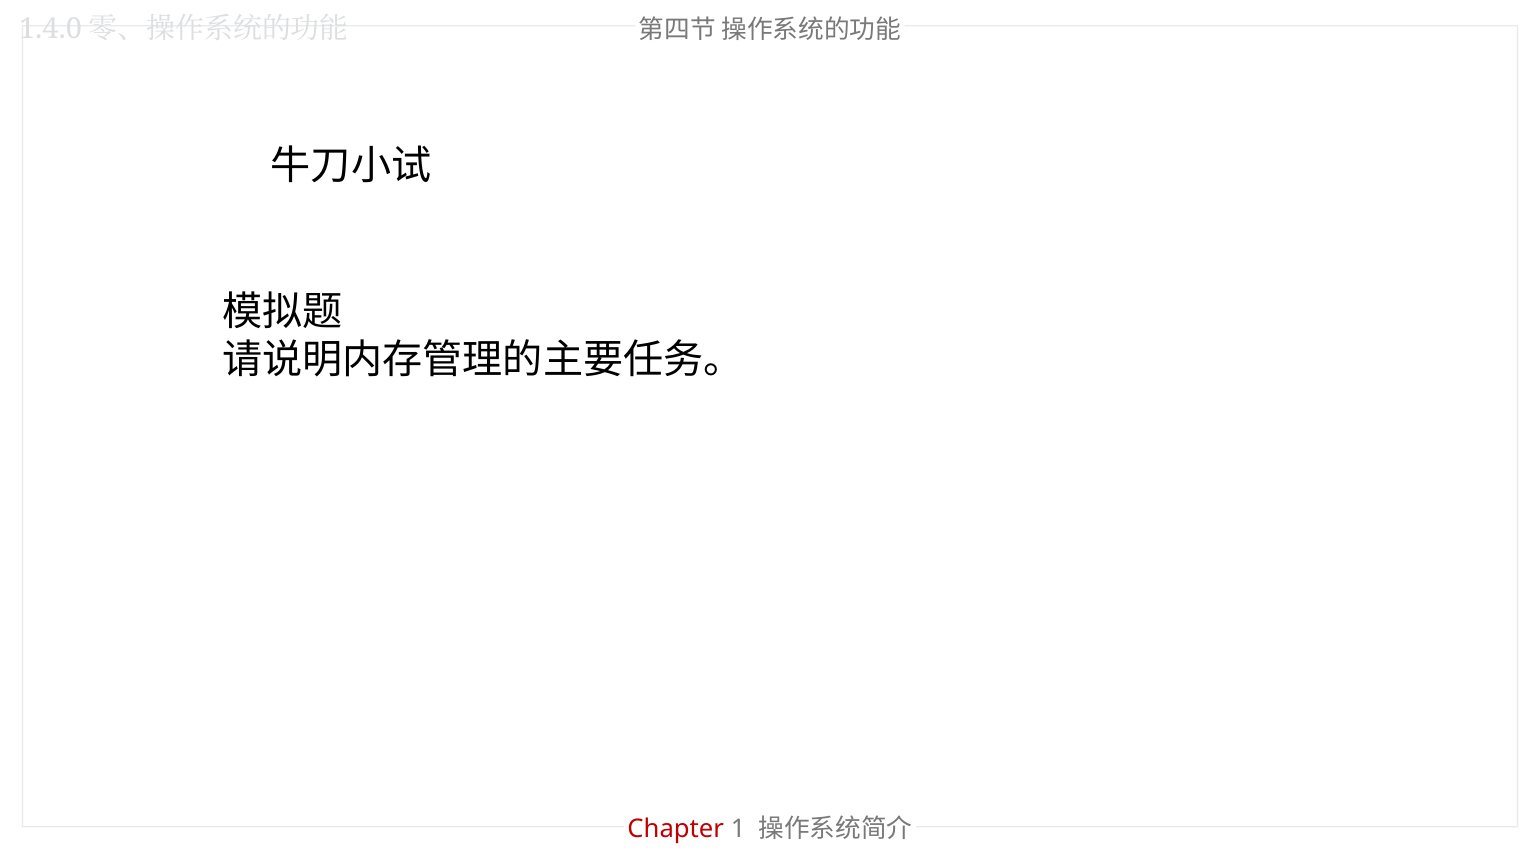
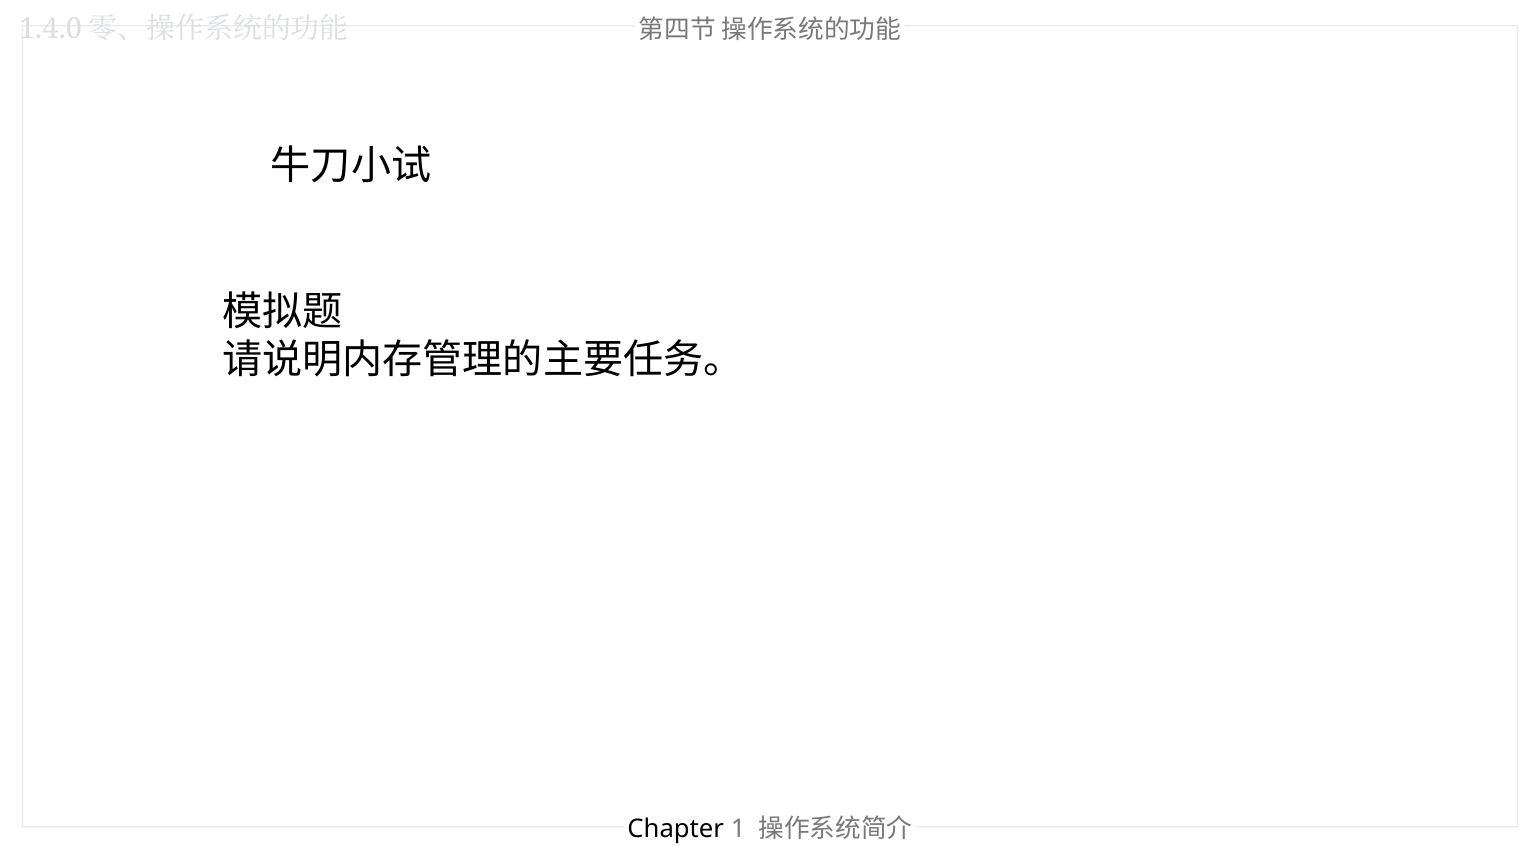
Chapter colour: red -> black
